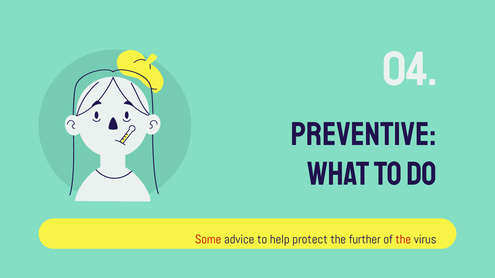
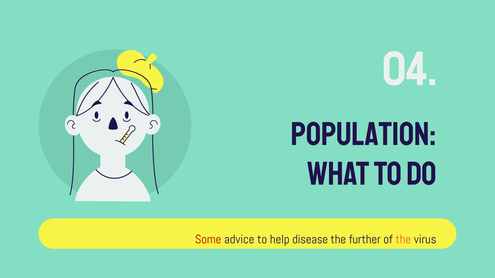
PREVENTIVE: PREVENTIVE -> POPULATION
protect: protect -> disease
the at (403, 240) colour: red -> orange
